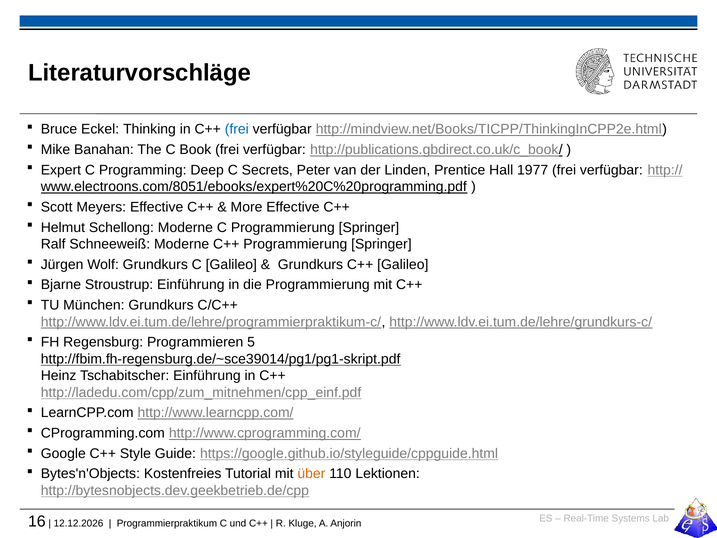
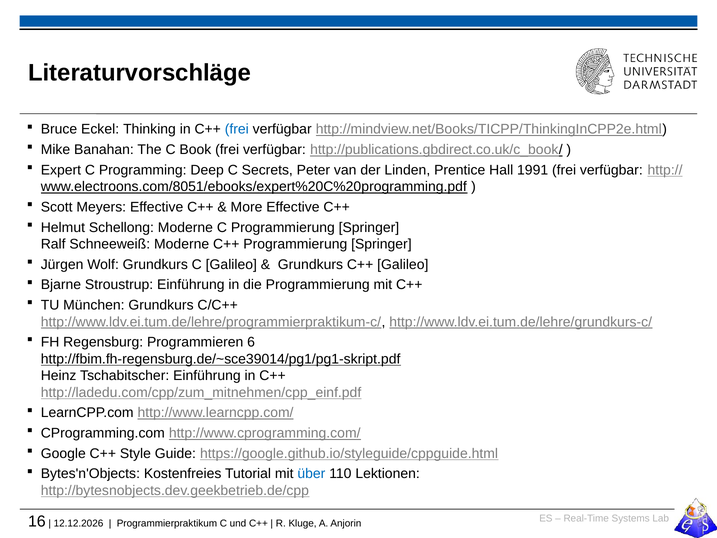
1977: 1977 -> 1991
5: 5 -> 6
über colour: orange -> blue
